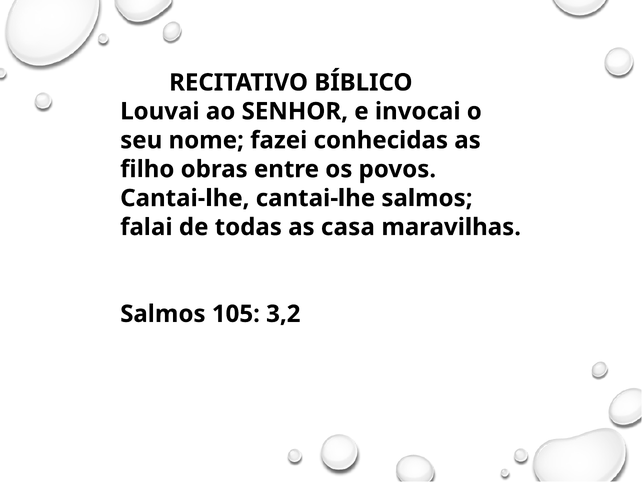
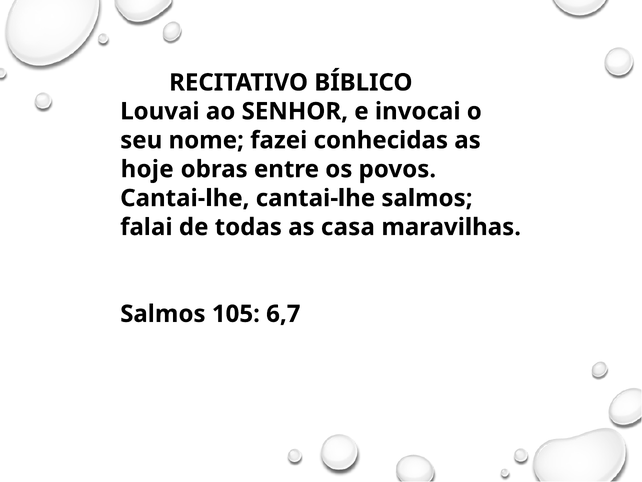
filho: filho -> hoje
3,2: 3,2 -> 6,7
